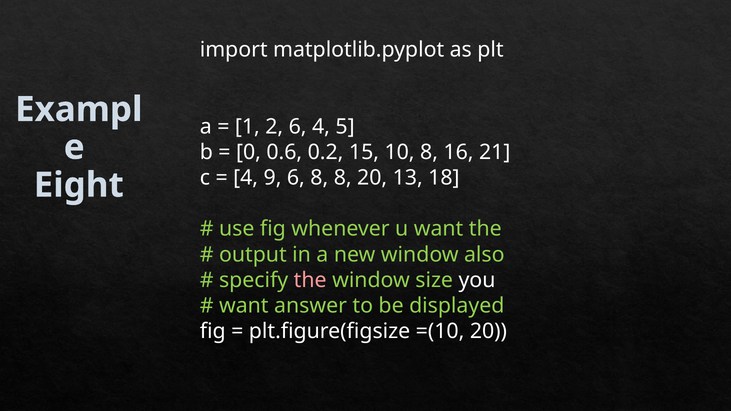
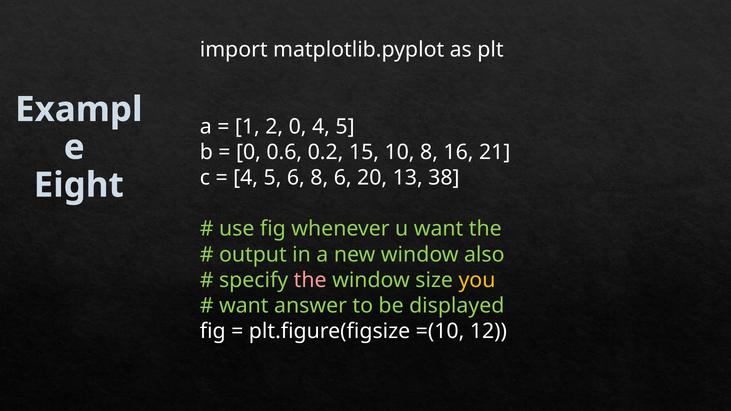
2 6: 6 -> 0
9 at (273, 178): 9 -> 5
8 8: 8 -> 6
18: 18 -> 38
you colour: white -> yellow
=(10 20: 20 -> 12
